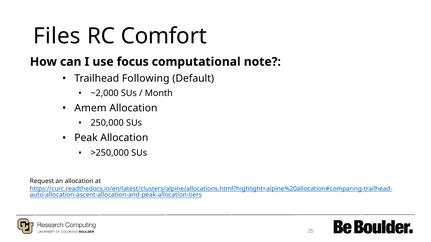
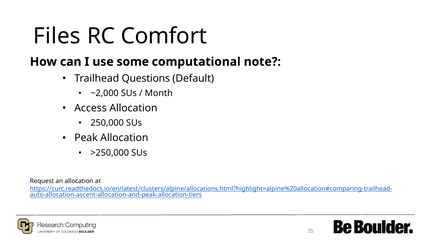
focus: focus -> some
Following: Following -> Questions
Amem: Amem -> Access
